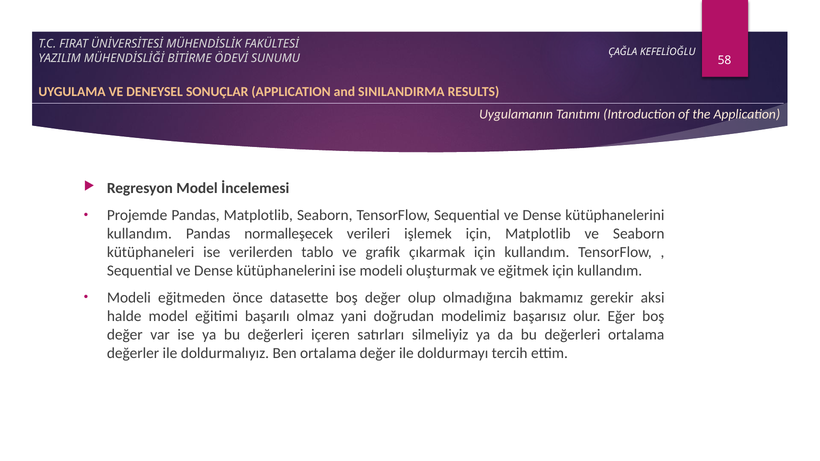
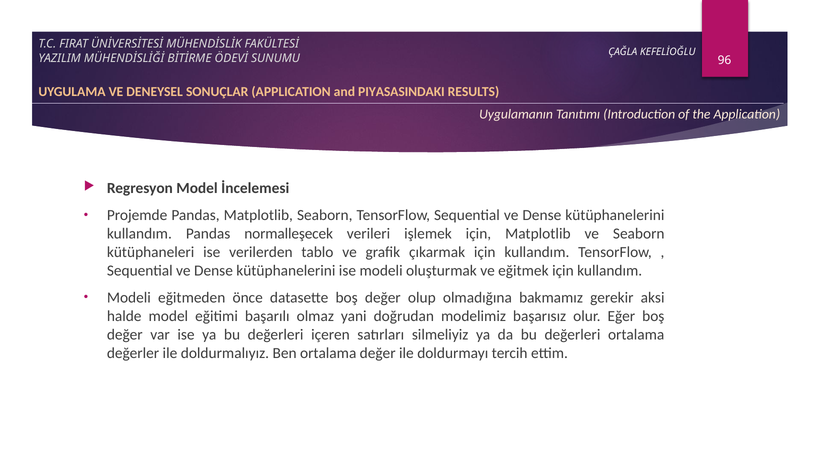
58: 58 -> 96
SINILANDIRMA: SINILANDIRMA -> PIYASASINDAKI
